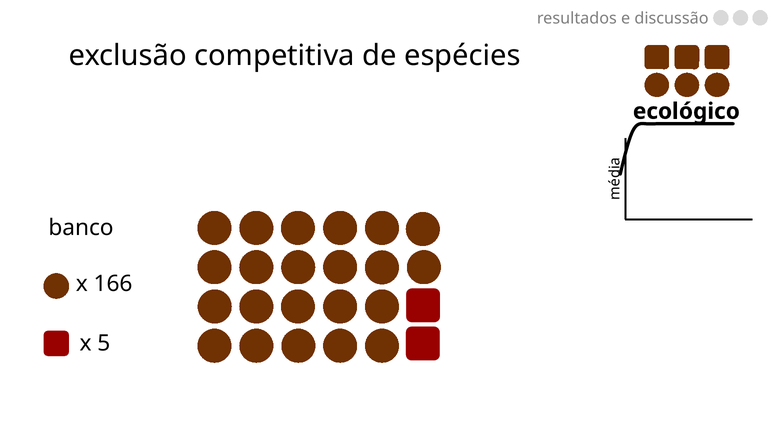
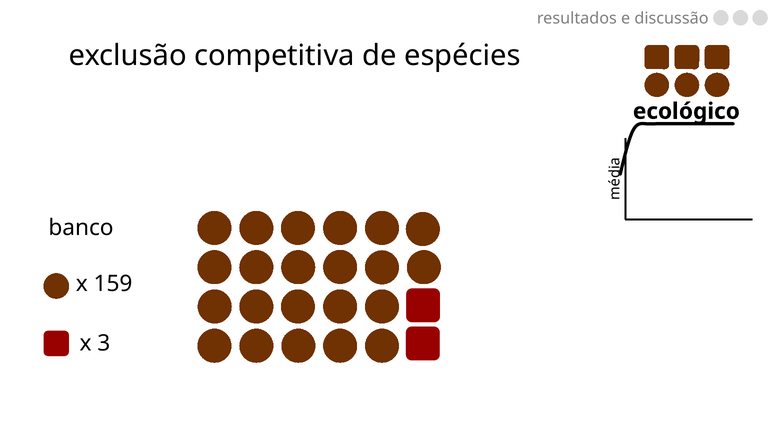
166: 166 -> 159
5: 5 -> 3
